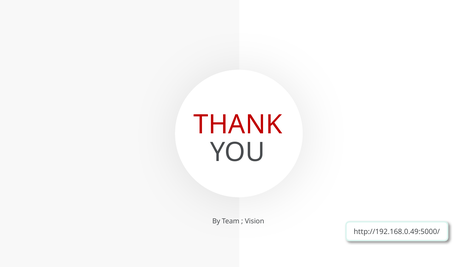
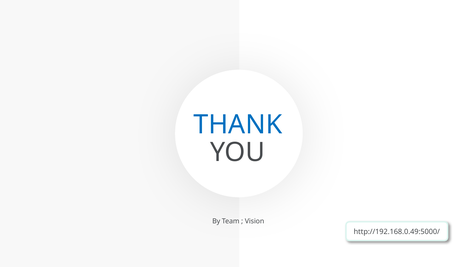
THANK colour: red -> blue
